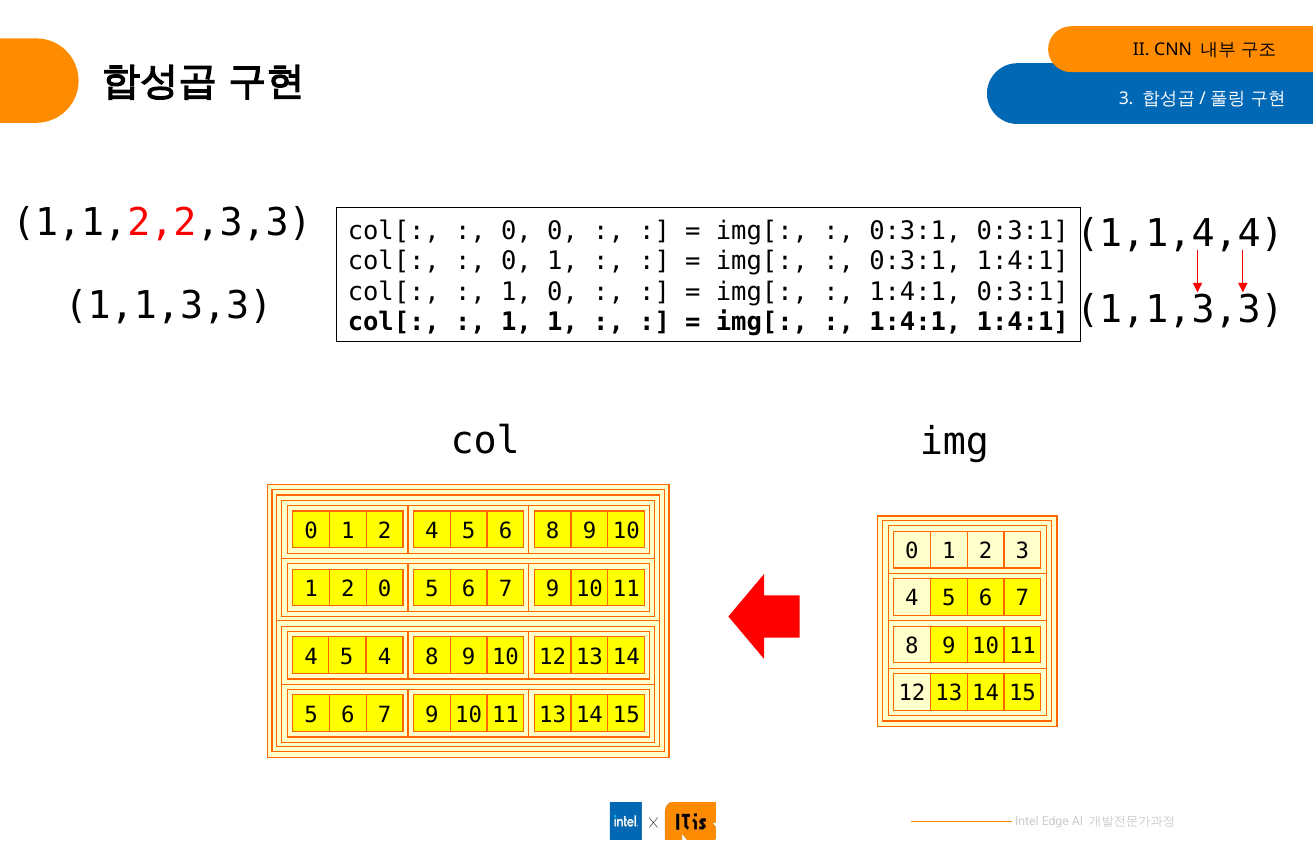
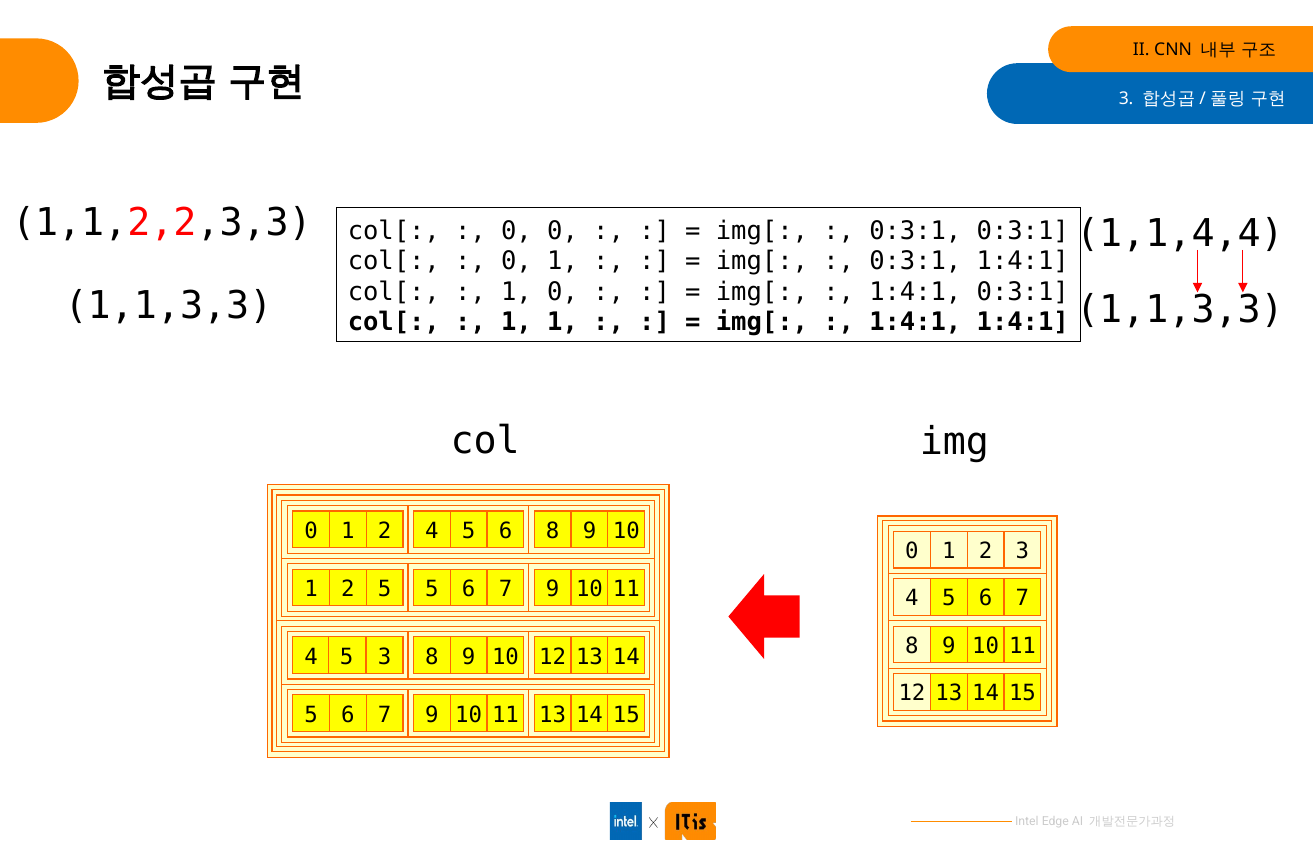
2 0: 0 -> 5
5 4: 4 -> 3
